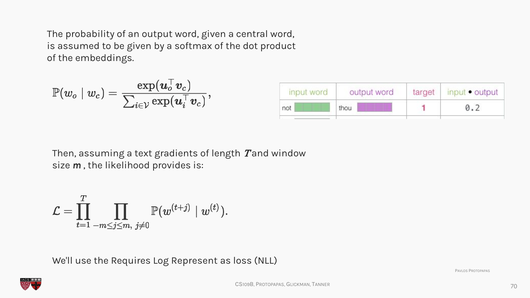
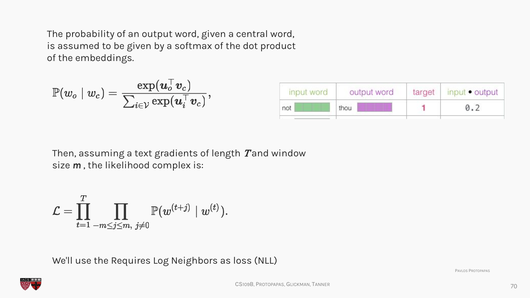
provides: provides -> complex
Represent: Represent -> Neighbors
